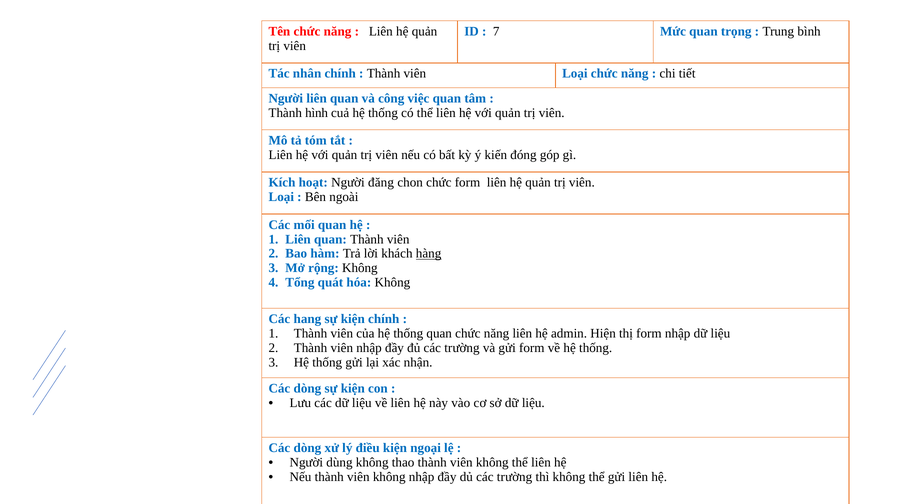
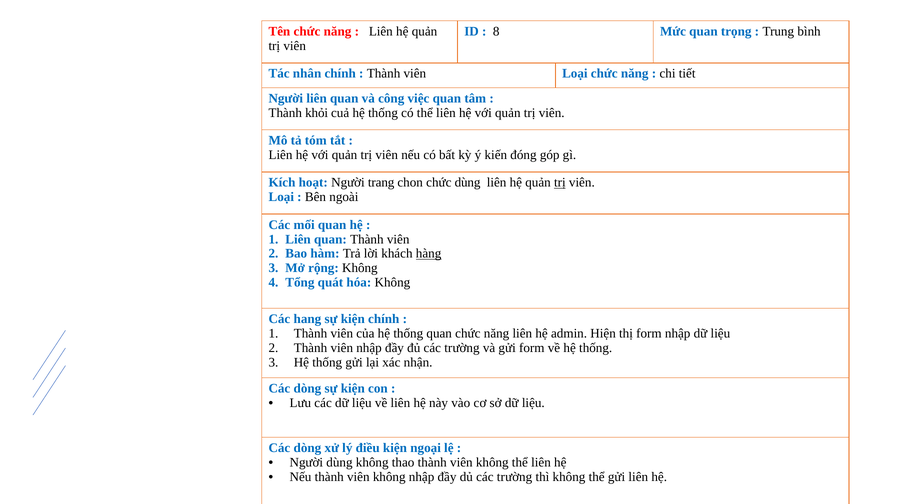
7: 7 -> 8
hình: hình -> khỏi
đăng: đăng -> trang
chức form: form -> dùng
trị at (560, 183) underline: none -> present
